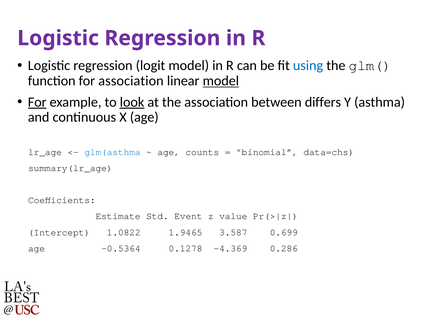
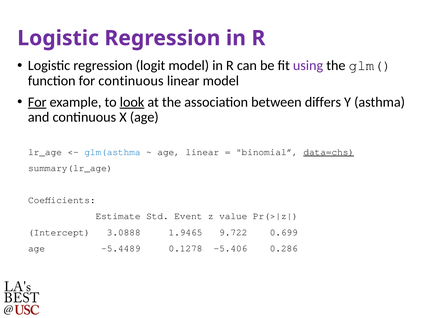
using colour: blue -> purple
for association: association -> continuous
model at (221, 81) underline: present -> none
age counts: counts -> linear
data=chs underline: none -> present
1.0822: 1.0822 -> 3.0888
3.587: 3.587 -> 9.722
-0.5364: -0.5364 -> -5.4489
-4.369: -4.369 -> -5.406
